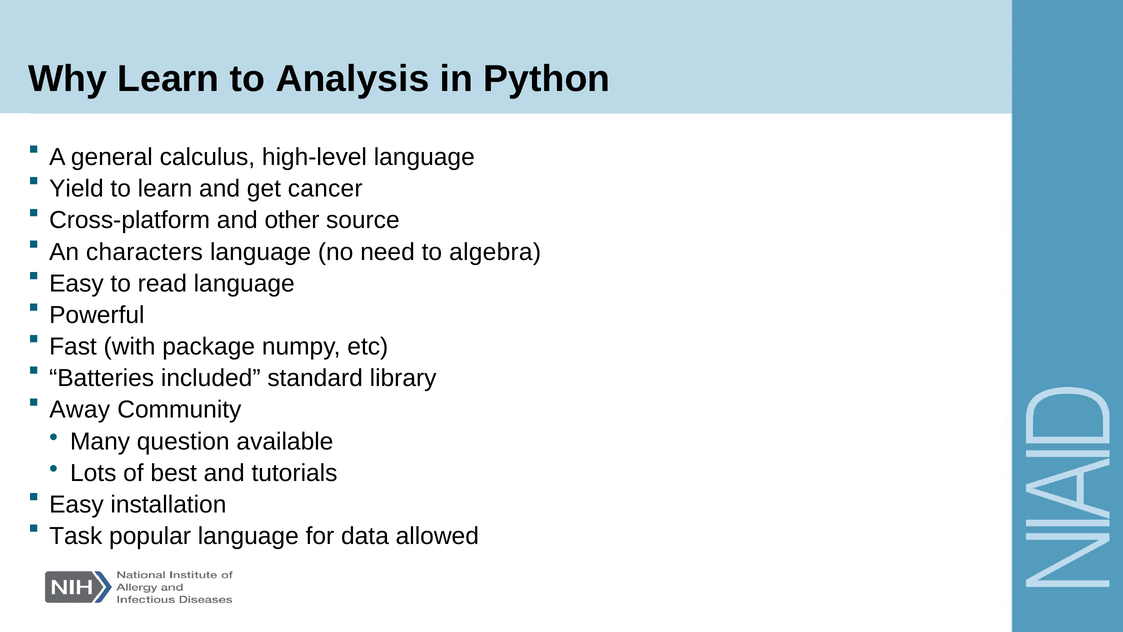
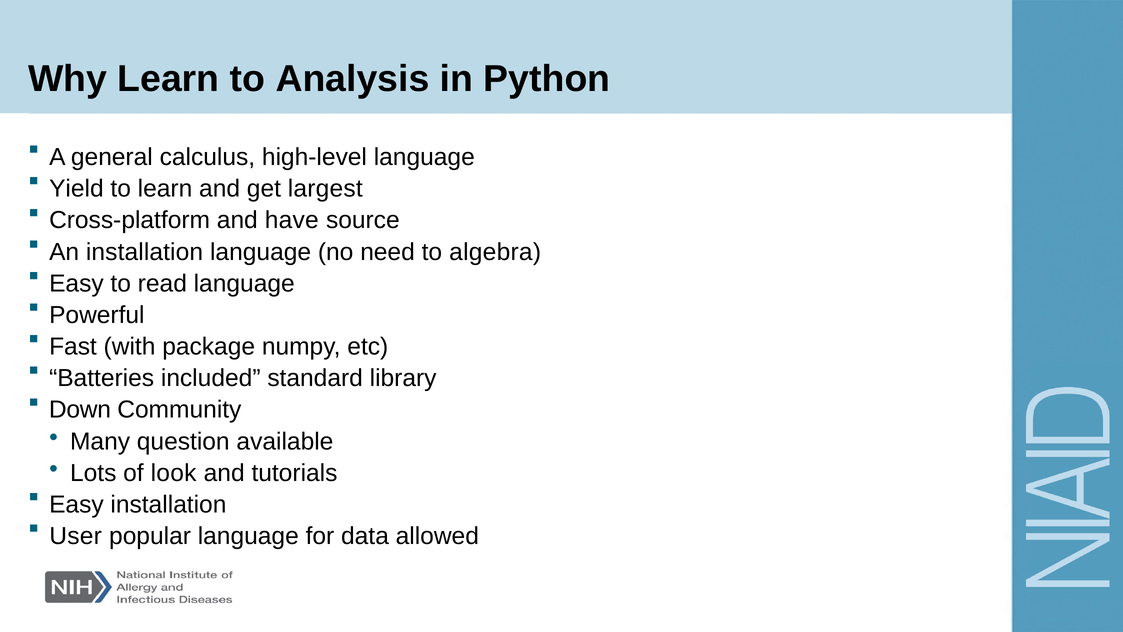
cancer: cancer -> largest
other: other -> have
An characters: characters -> installation
Away: Away -> Down
best: best -> look
Task: Task -> User
